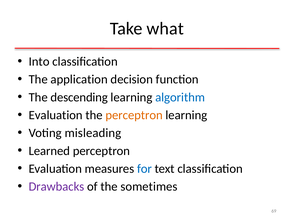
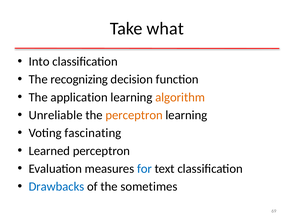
application: application -> recognizing
descending: descending -> application
algorithm colour: blue -> orange
Evaluation at (56, 115): Evaluation -> Unreliable
misleading: misleading -> fascinating
Drawbacks colour: purple -> blue
